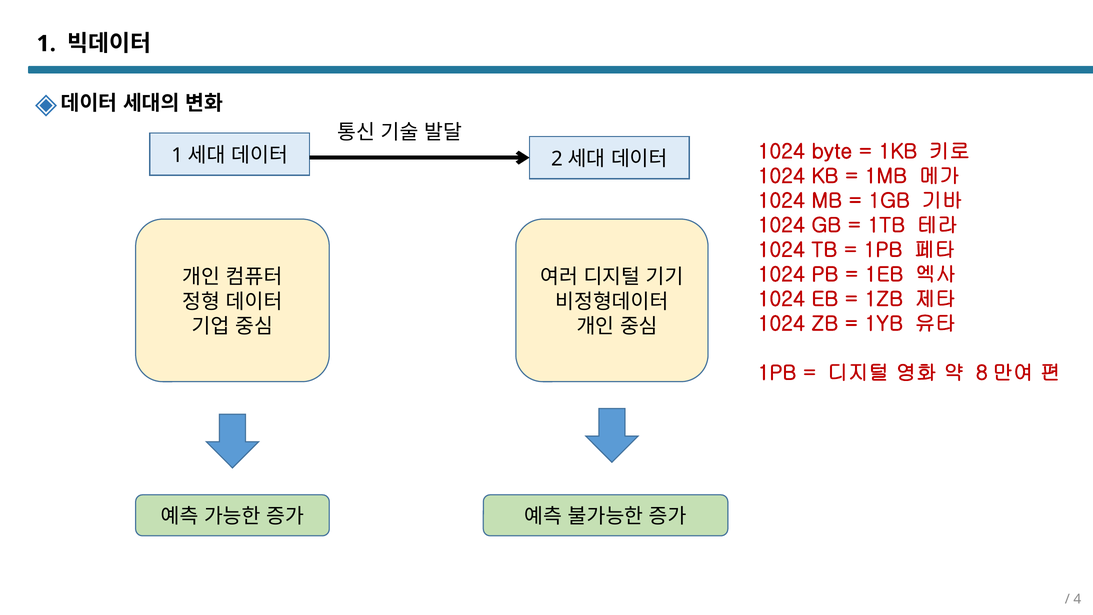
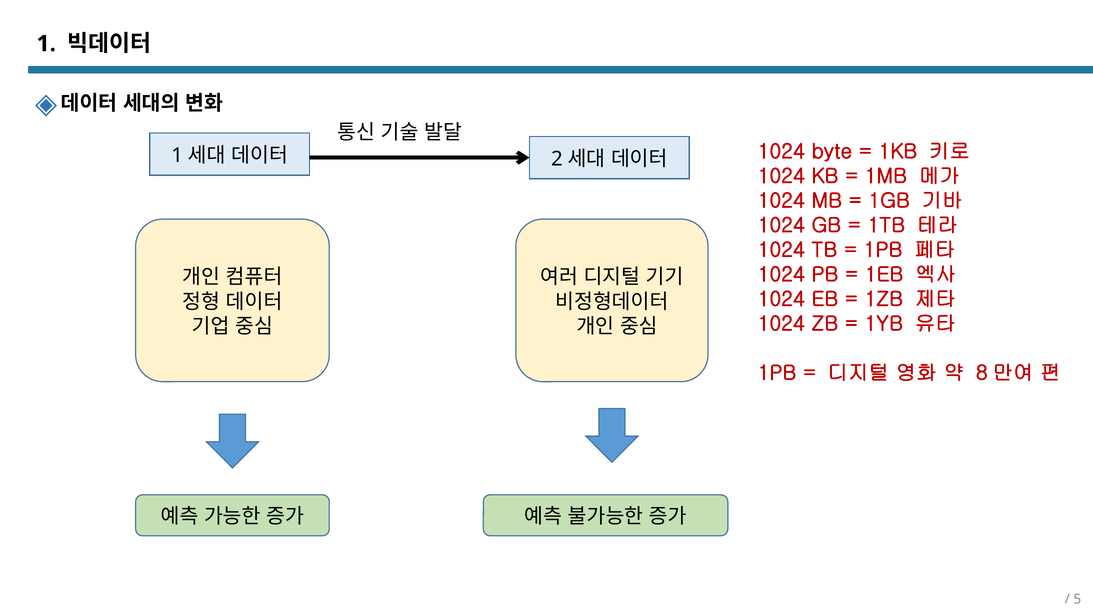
4: 4 -> 5
